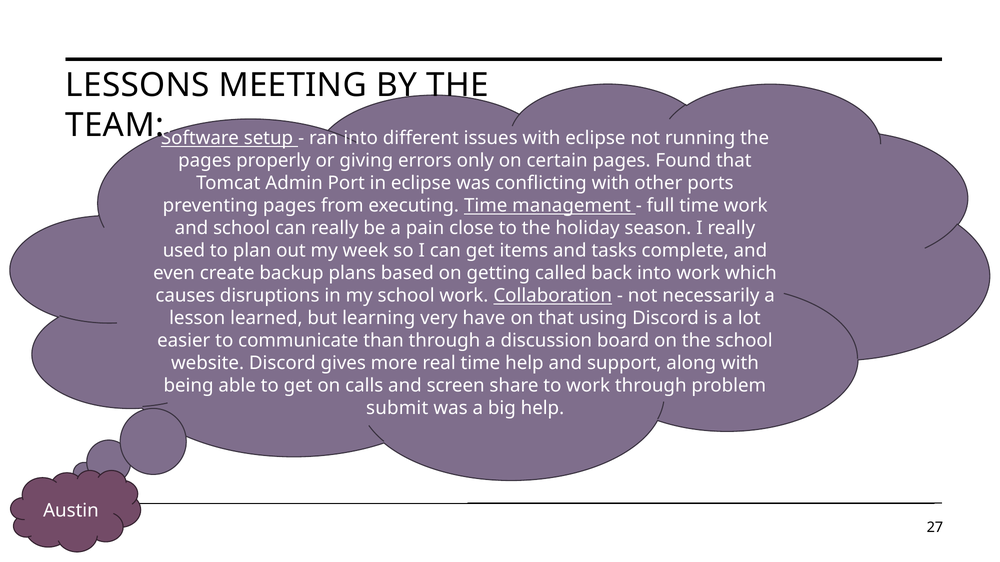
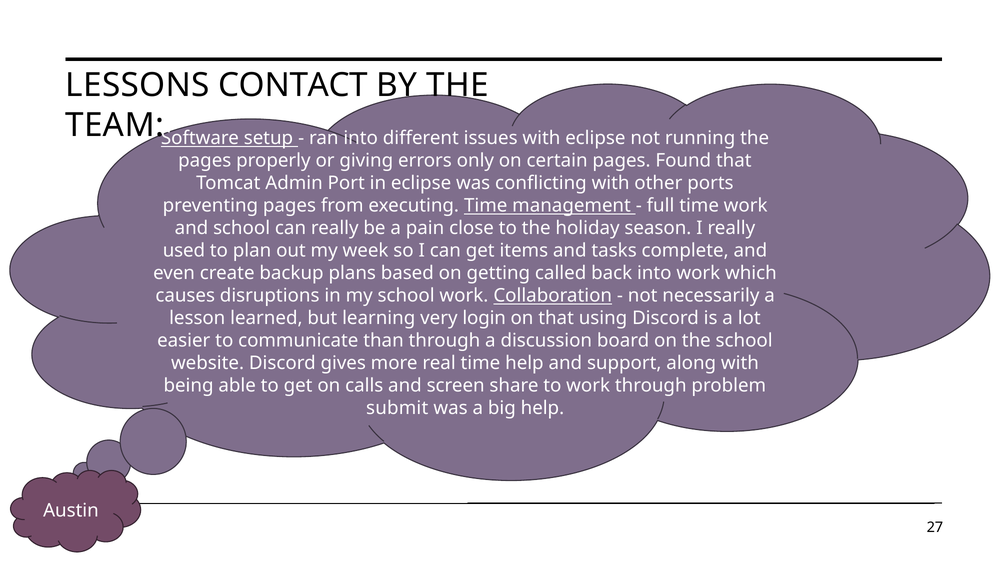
MEETING: MEETING -> CONTACT
have: have -> login
